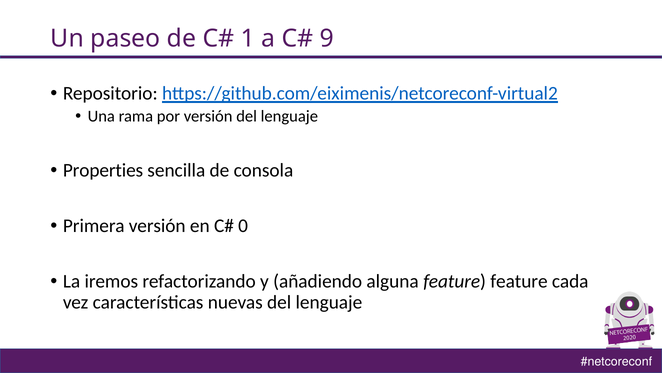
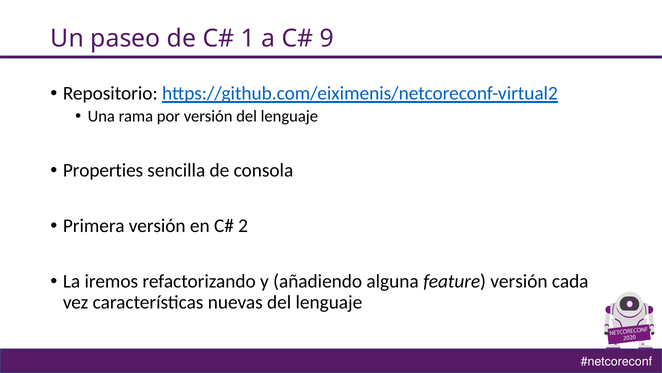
0: 0 -> 2
feature feature: feature -> versión
